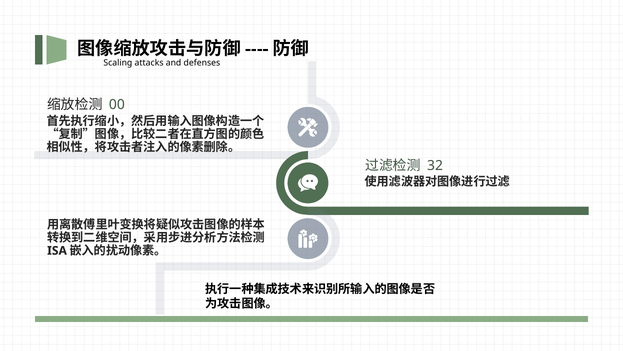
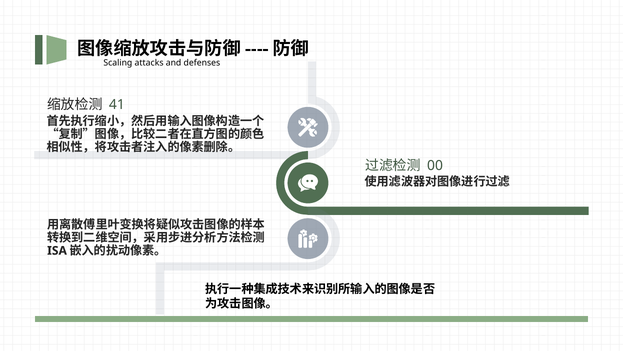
00: 00 -> 41
32: 32 -> 00
